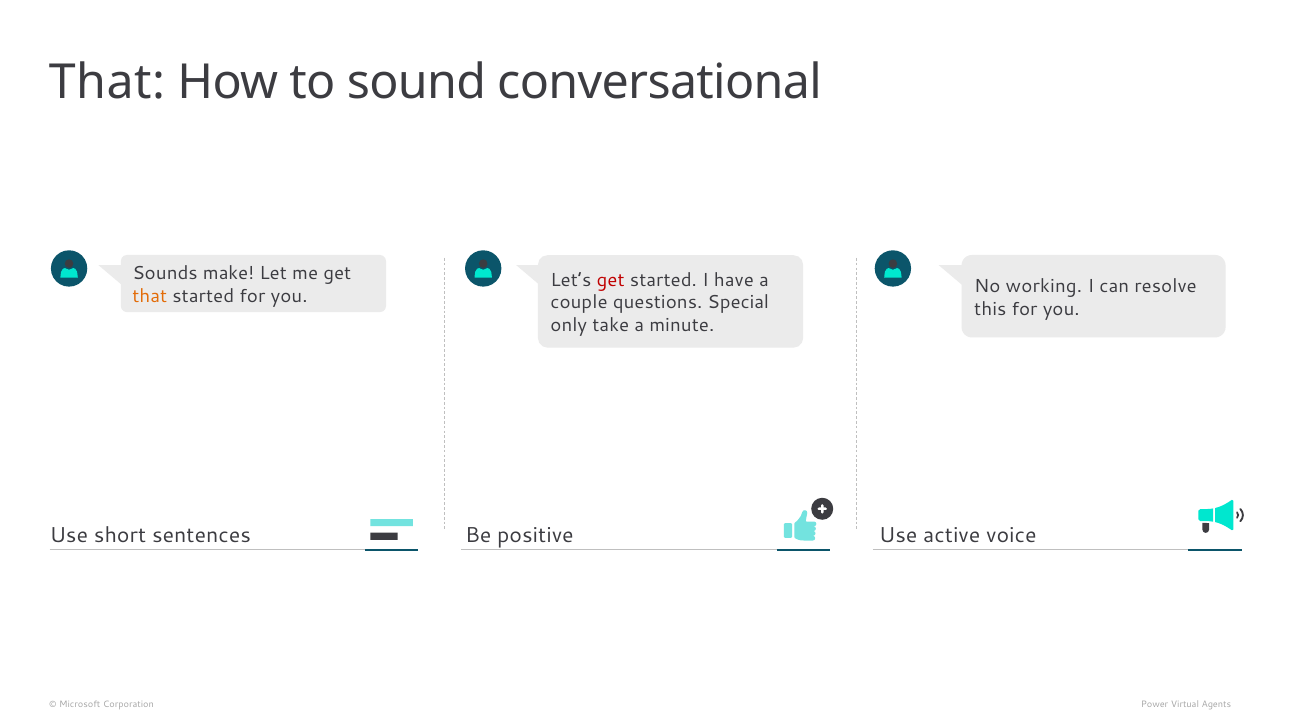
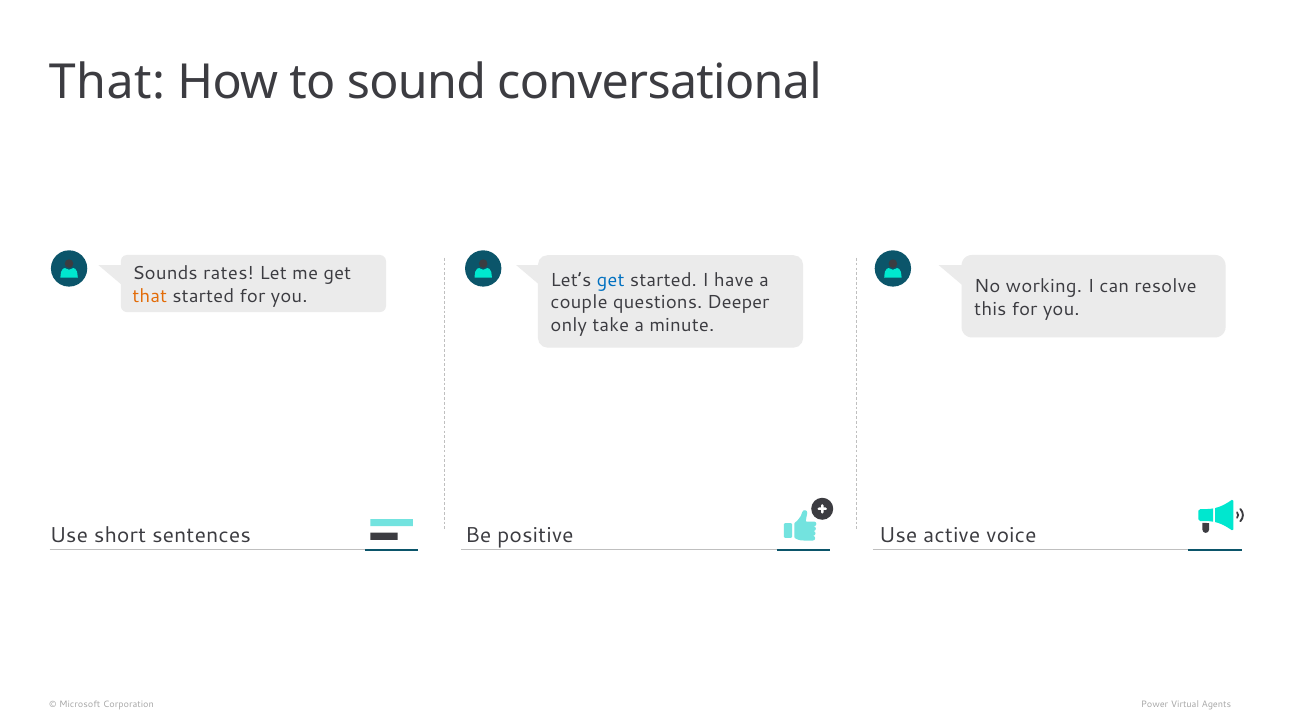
make: make -> rates
get at (611, 280) colour: red -> blue
Special: Special -> Deeper
